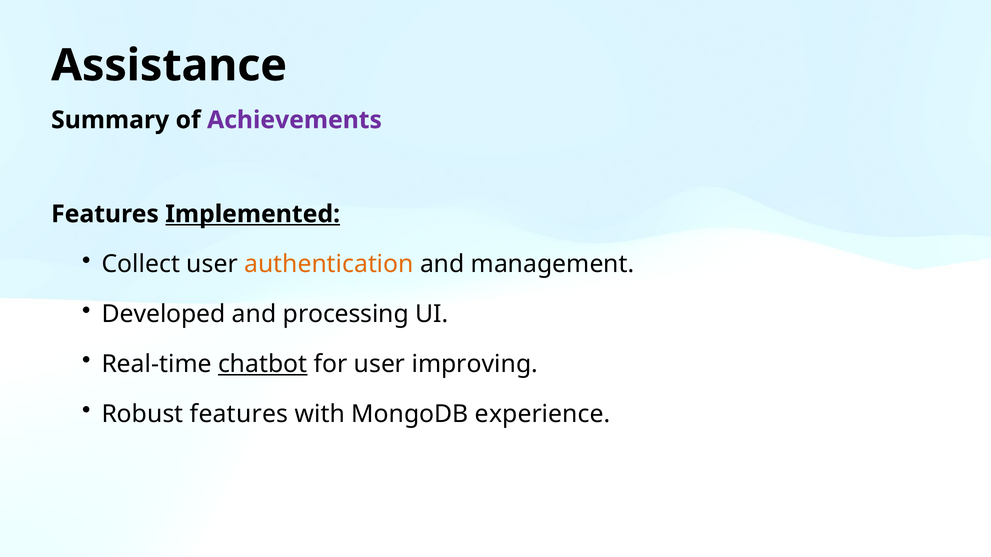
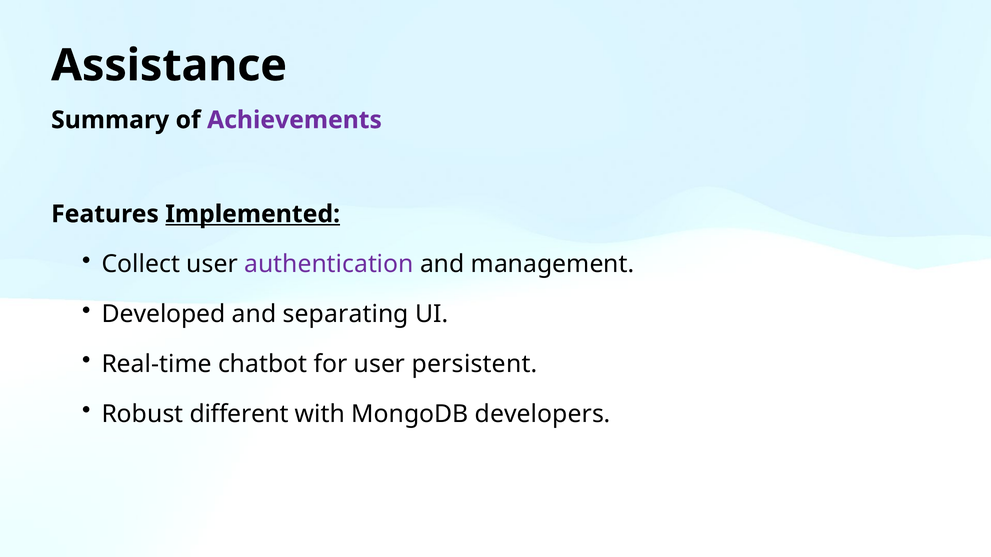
authentication colour: orange -> purple
processing: processing -> separating
chatbot underline: present -> none
improving: improving -> persistent
Robust features: features -> different
experience: experience -> developers
